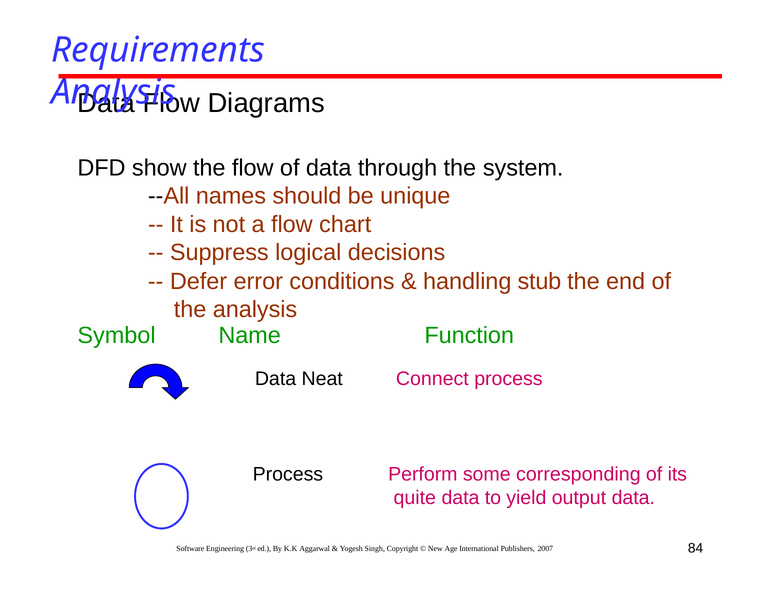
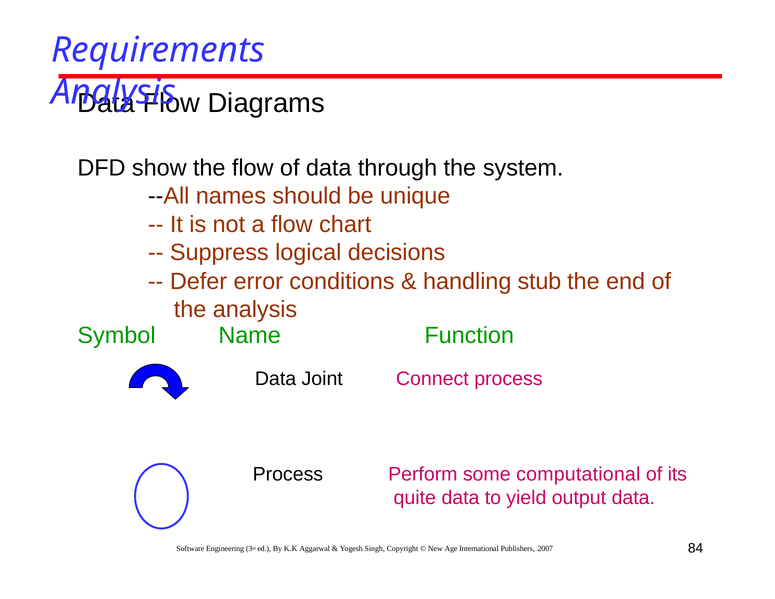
Neat: Neat -> Joint
corresponding: corresponding -> computational
